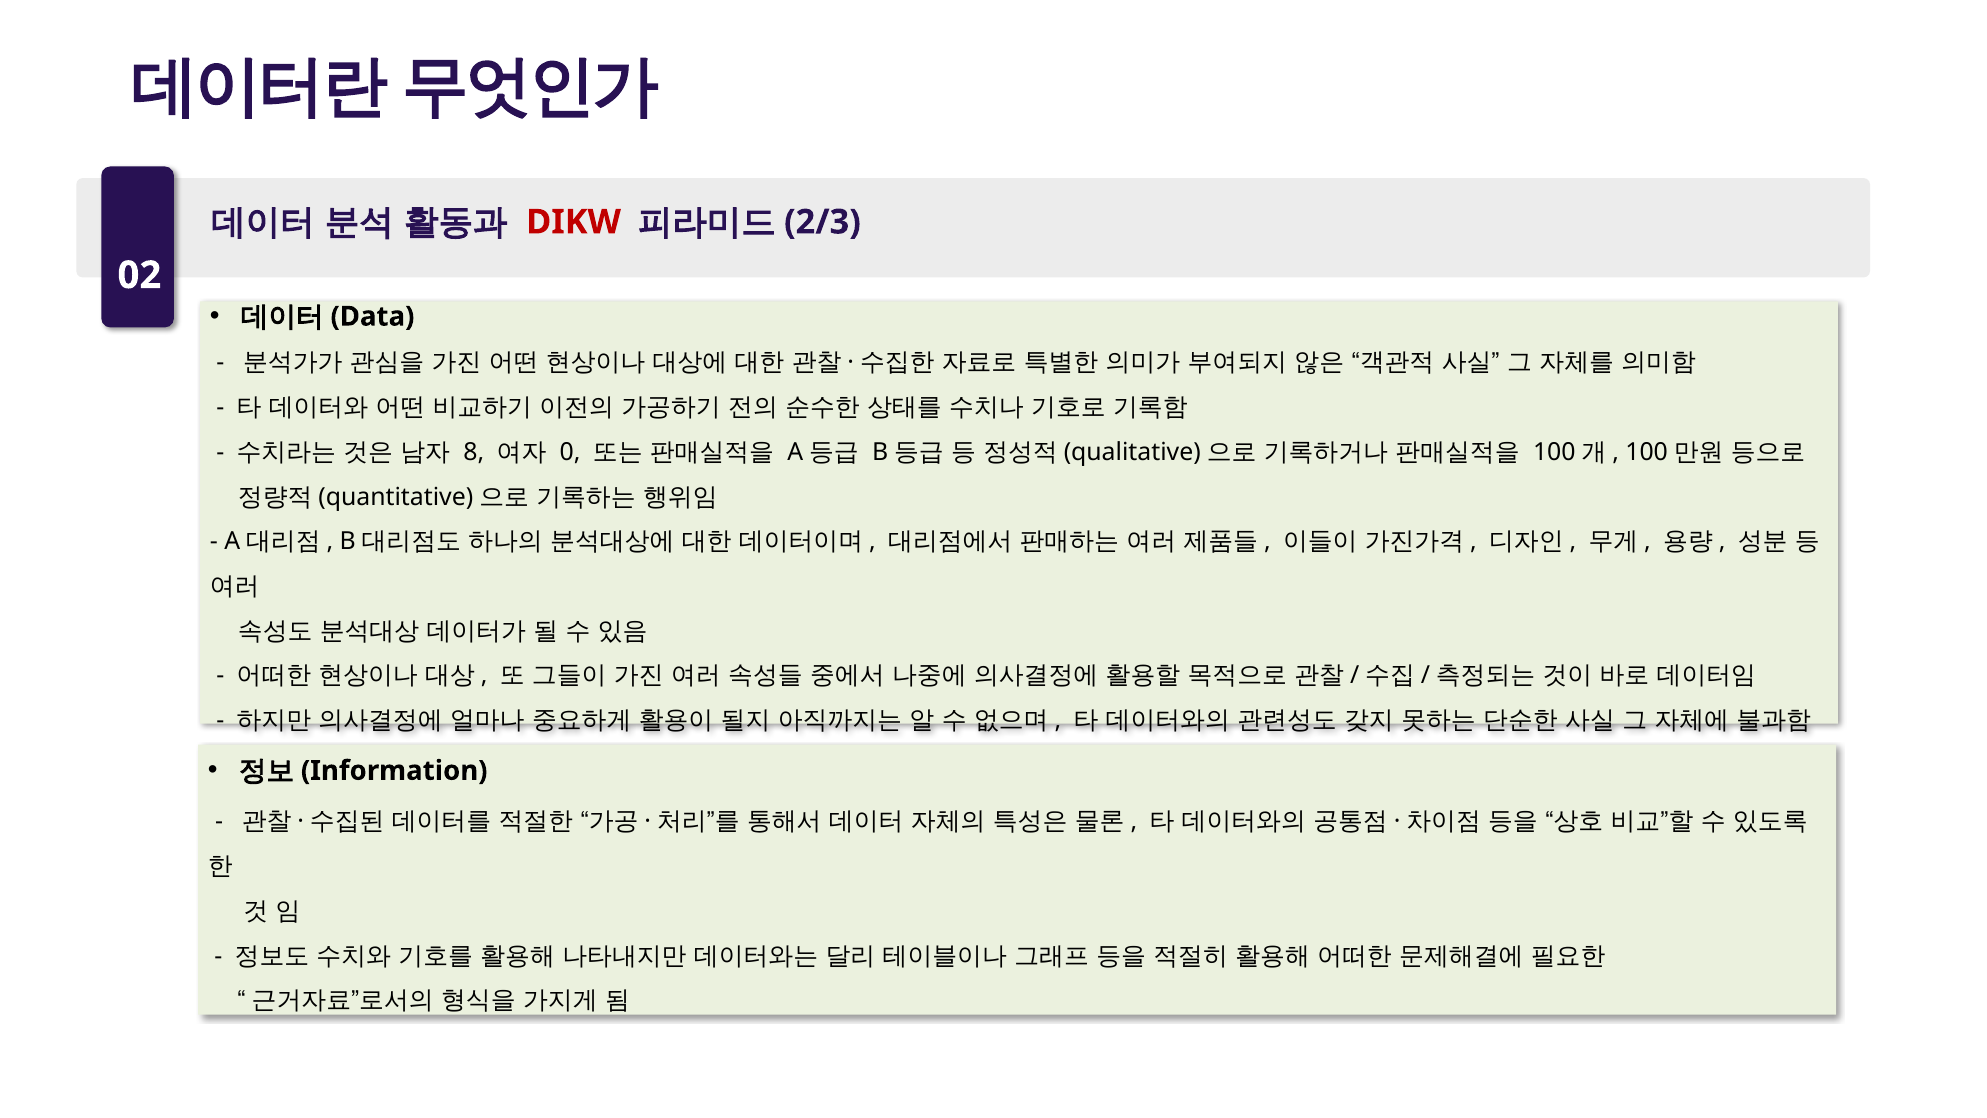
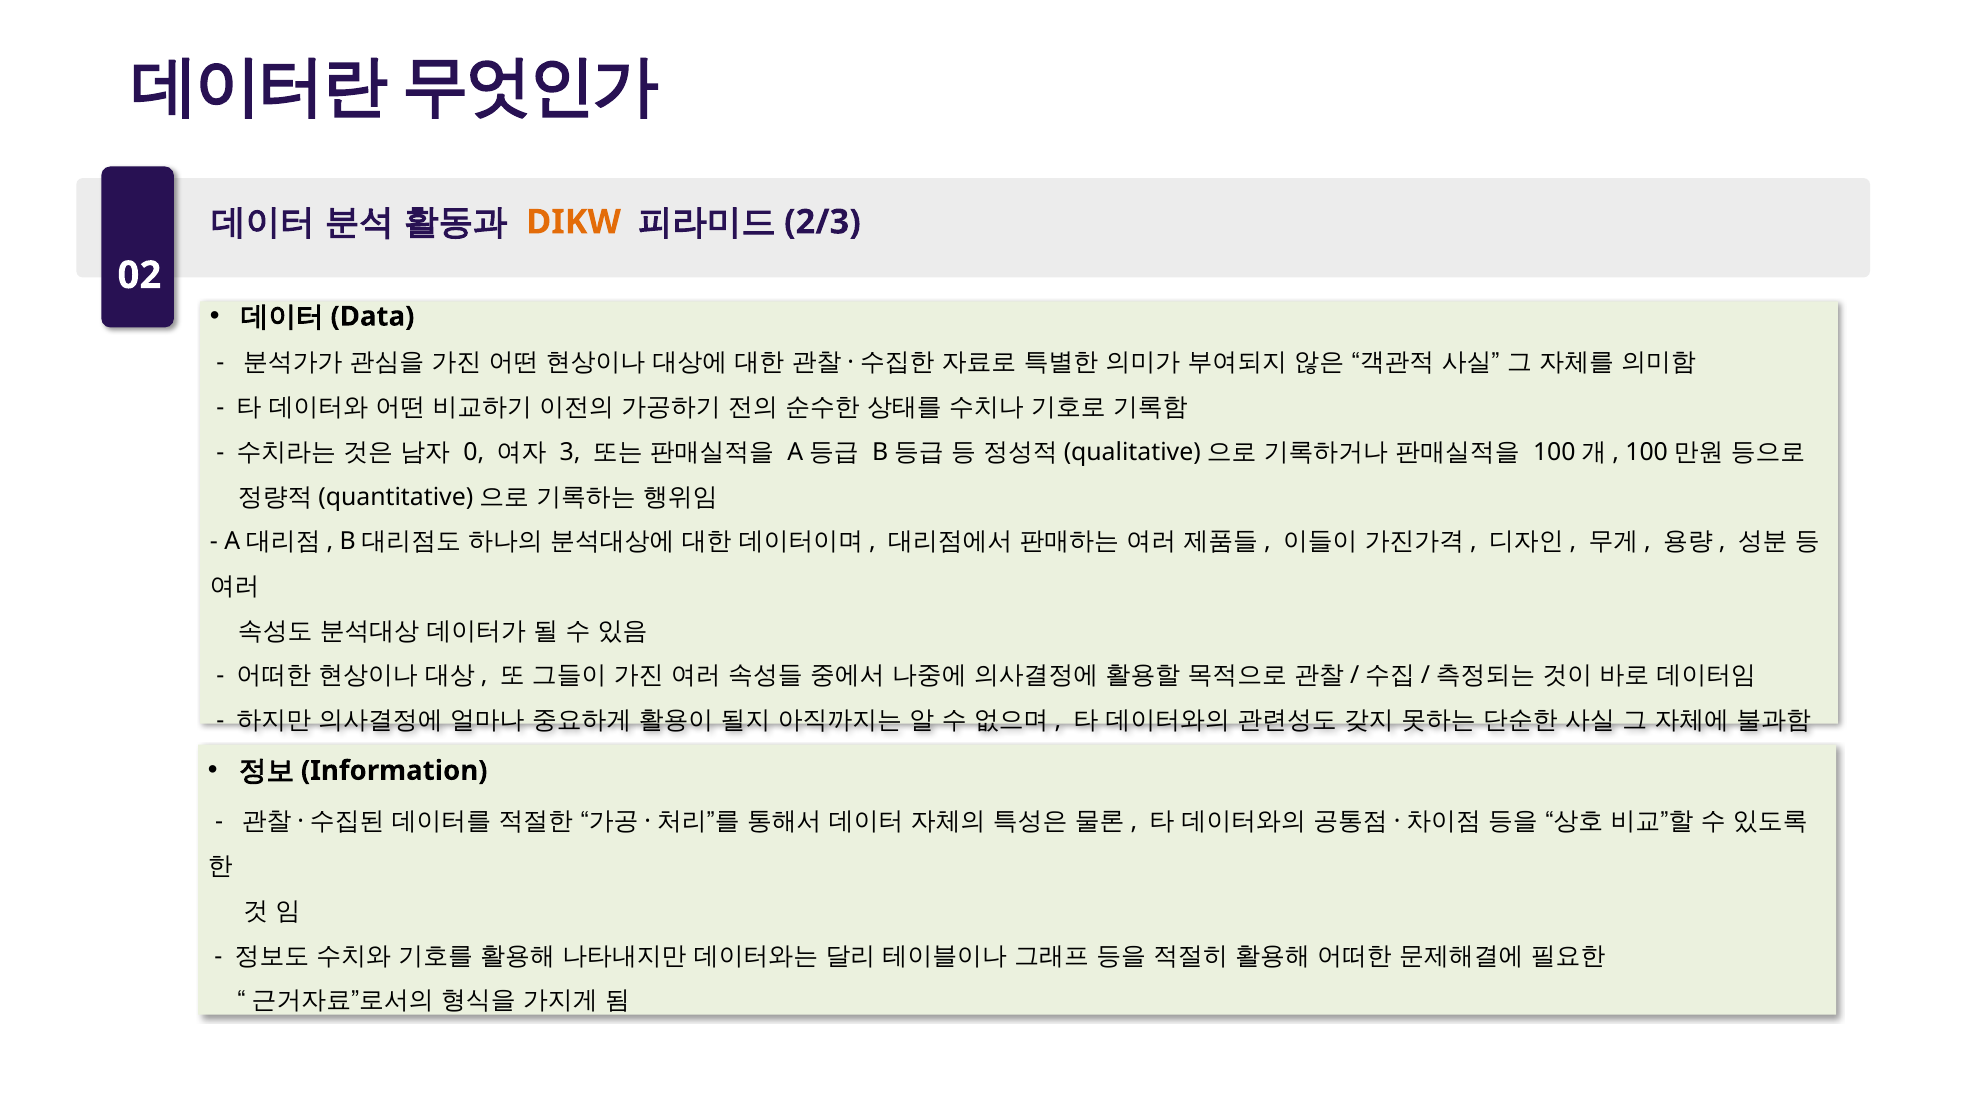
DIKW colour: red -> orange
8: 8 -> 0
0: 0 -> 3
